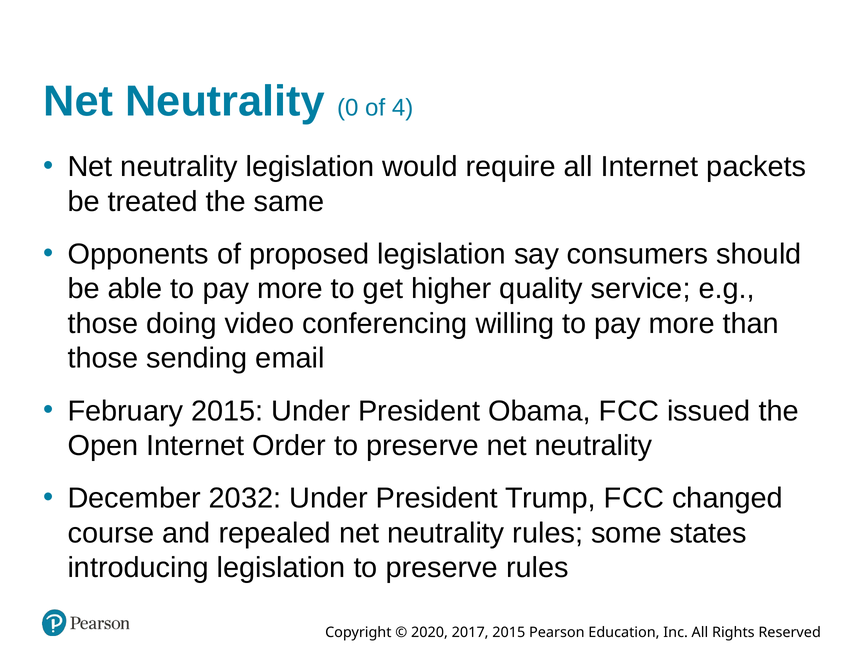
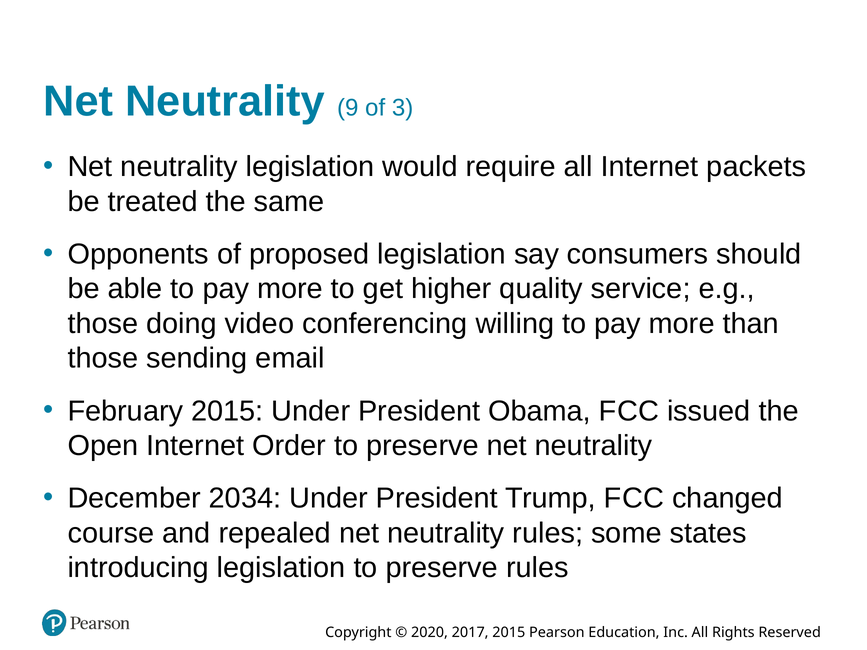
0: 0 -> 9
4: 4 -> 3
2032: 2032 -> 2034
